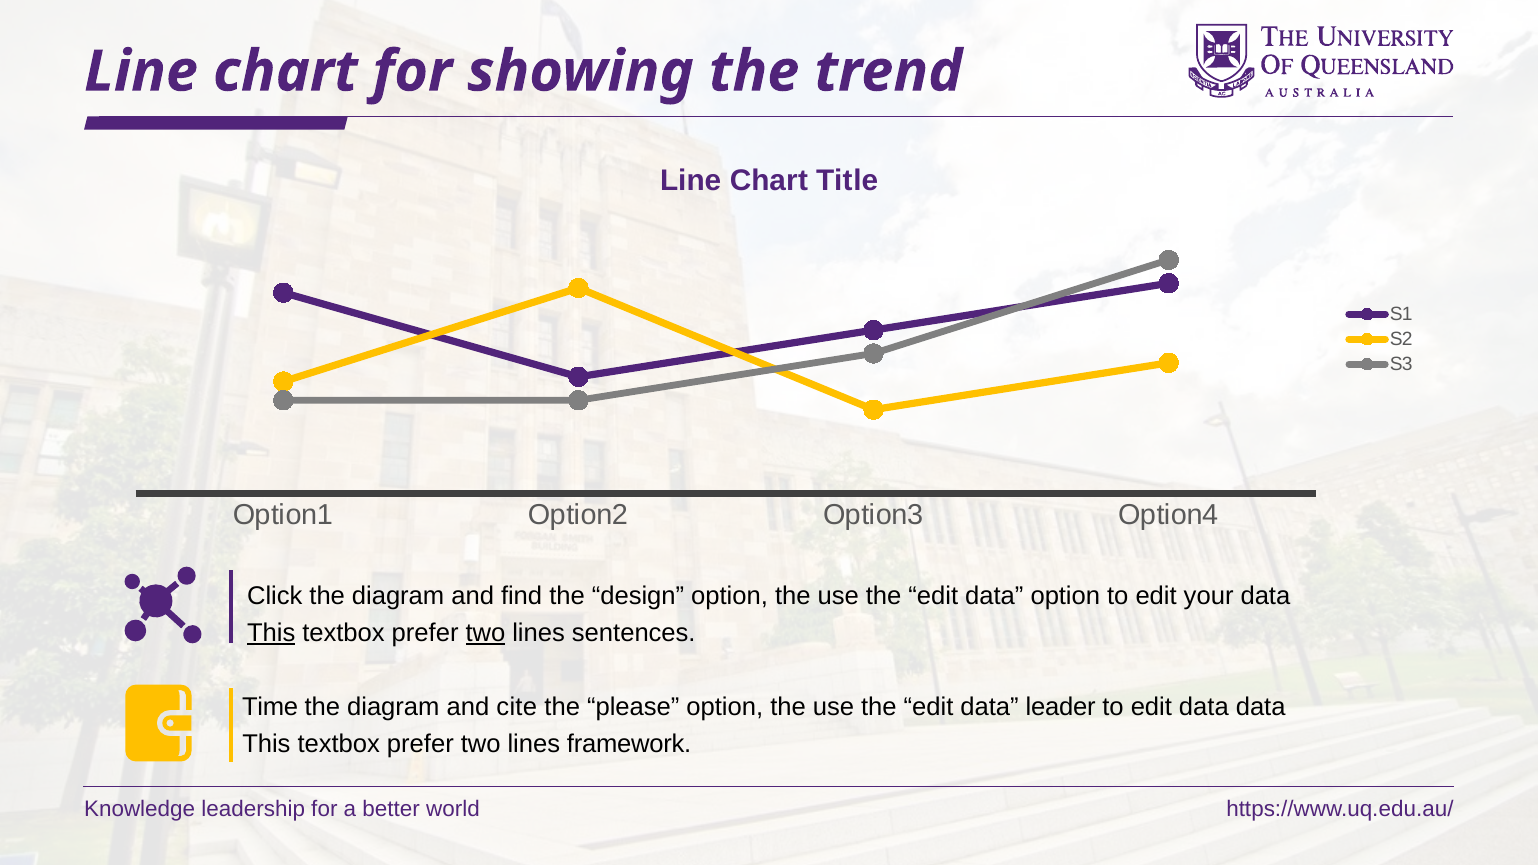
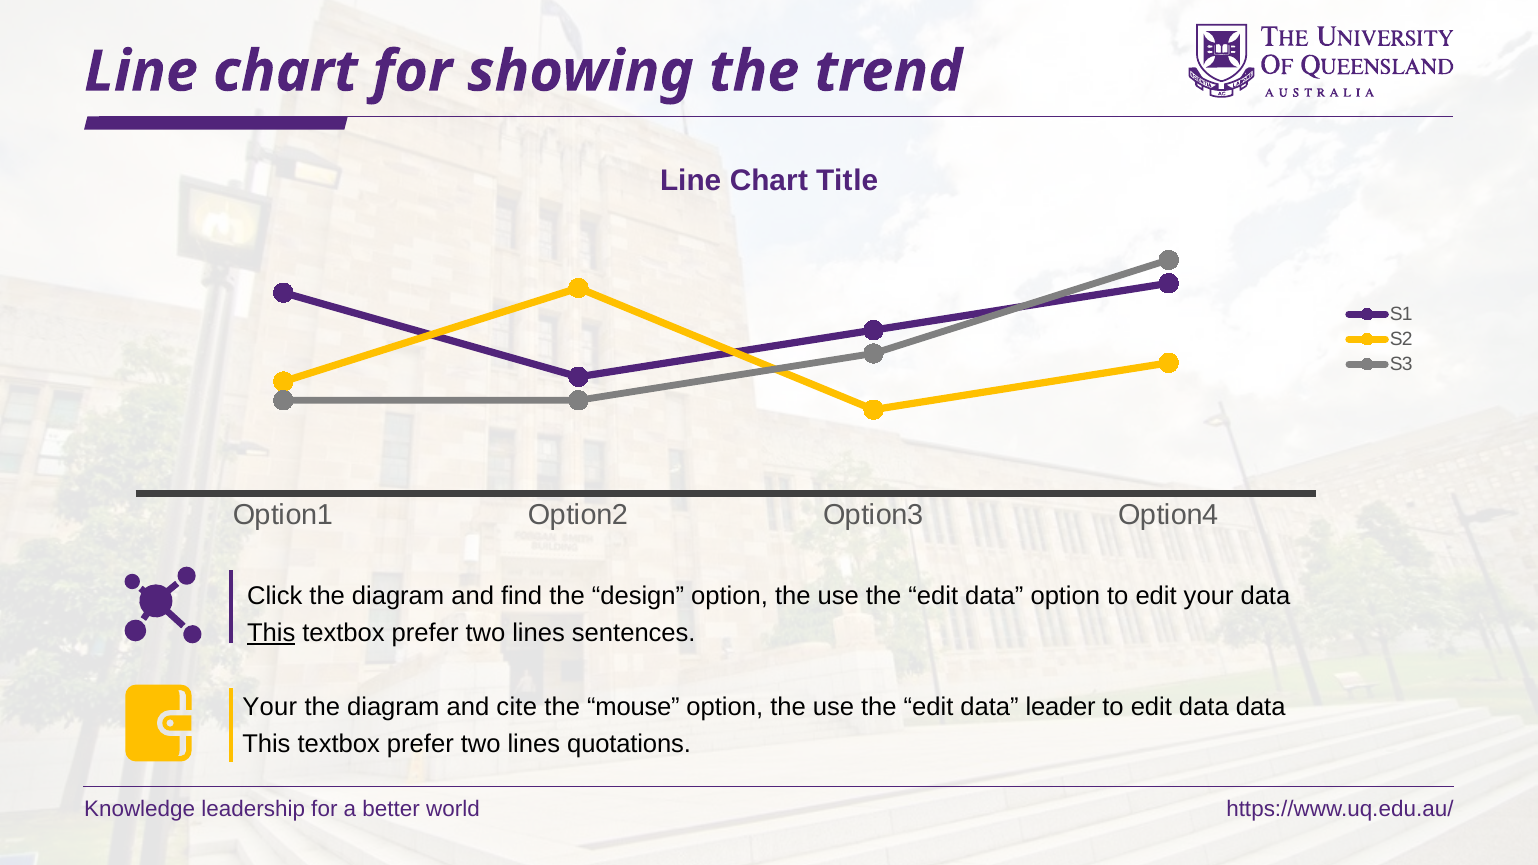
two at (485, 633) underline: present -> none
Time at (270, 707): Time -> Your
please: please -> mouse
framework: framework -> quotations
